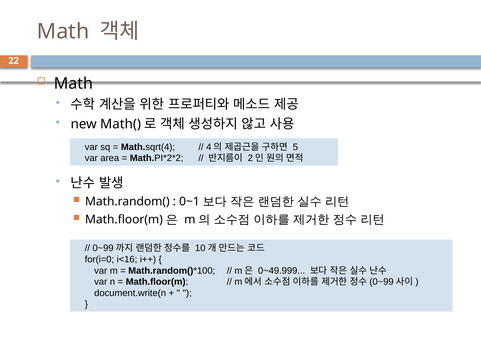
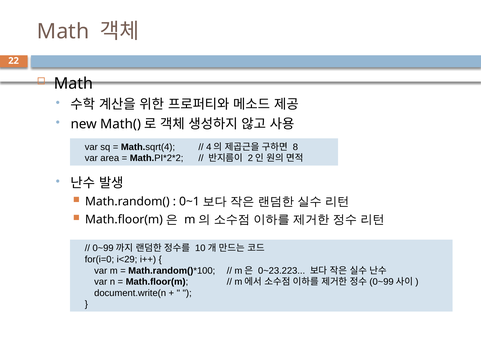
5: 5 -> 8
i<16: i<16 -> i<29
0~49.999: 0~49.999 -> 0~23.223
